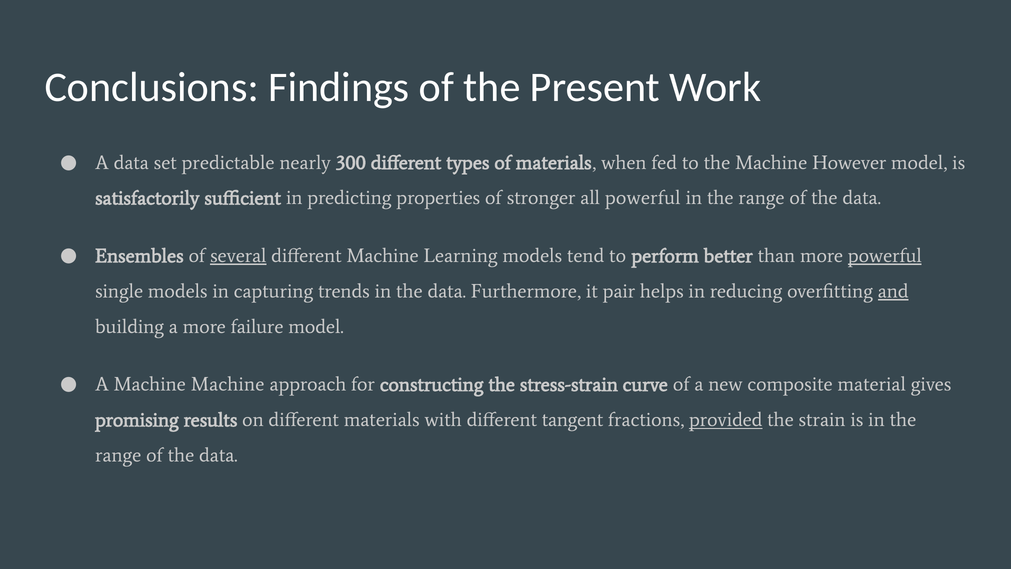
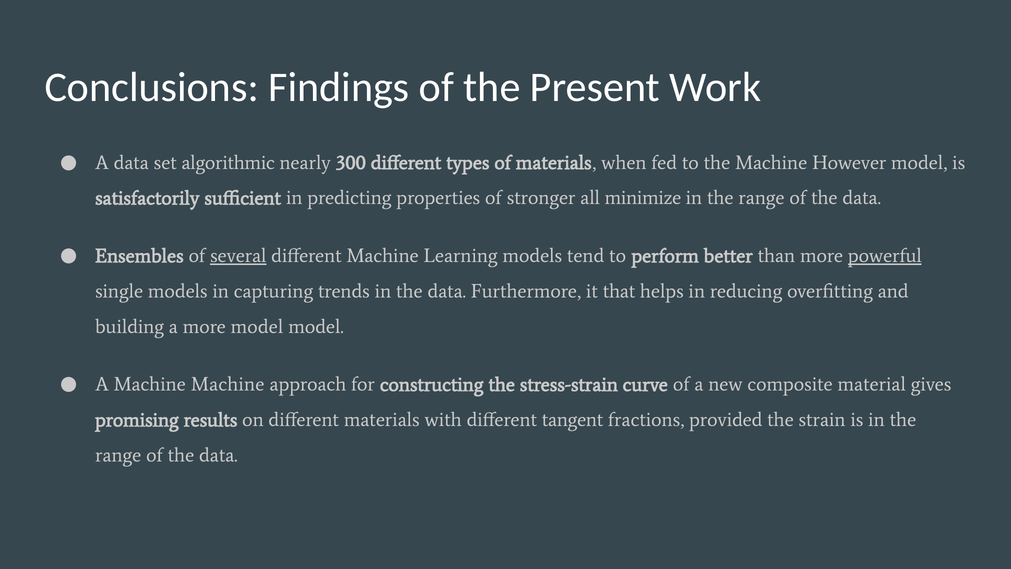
predictable: predictable -> algorithmic
all powerful: powerful -> minimize
pair: pair -> that
and underline: present -> none
more failure: failure -> model
provided underline: present -> none
